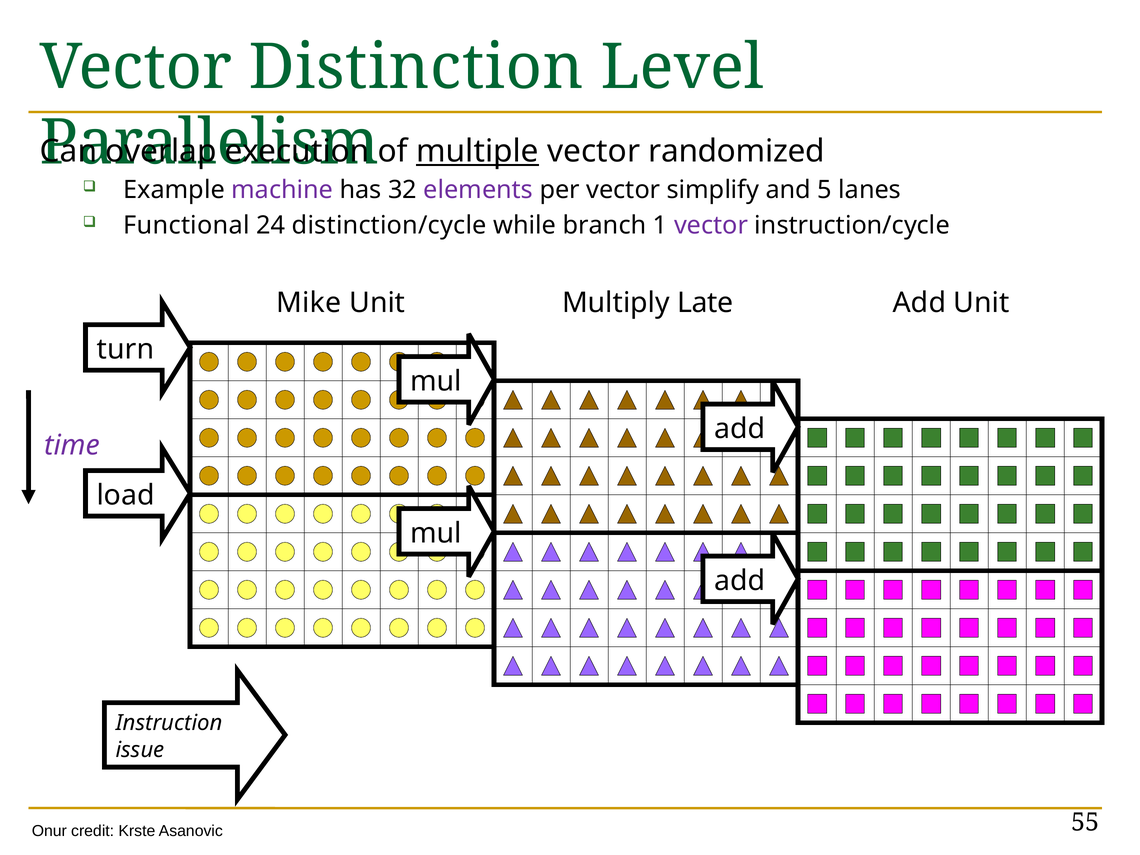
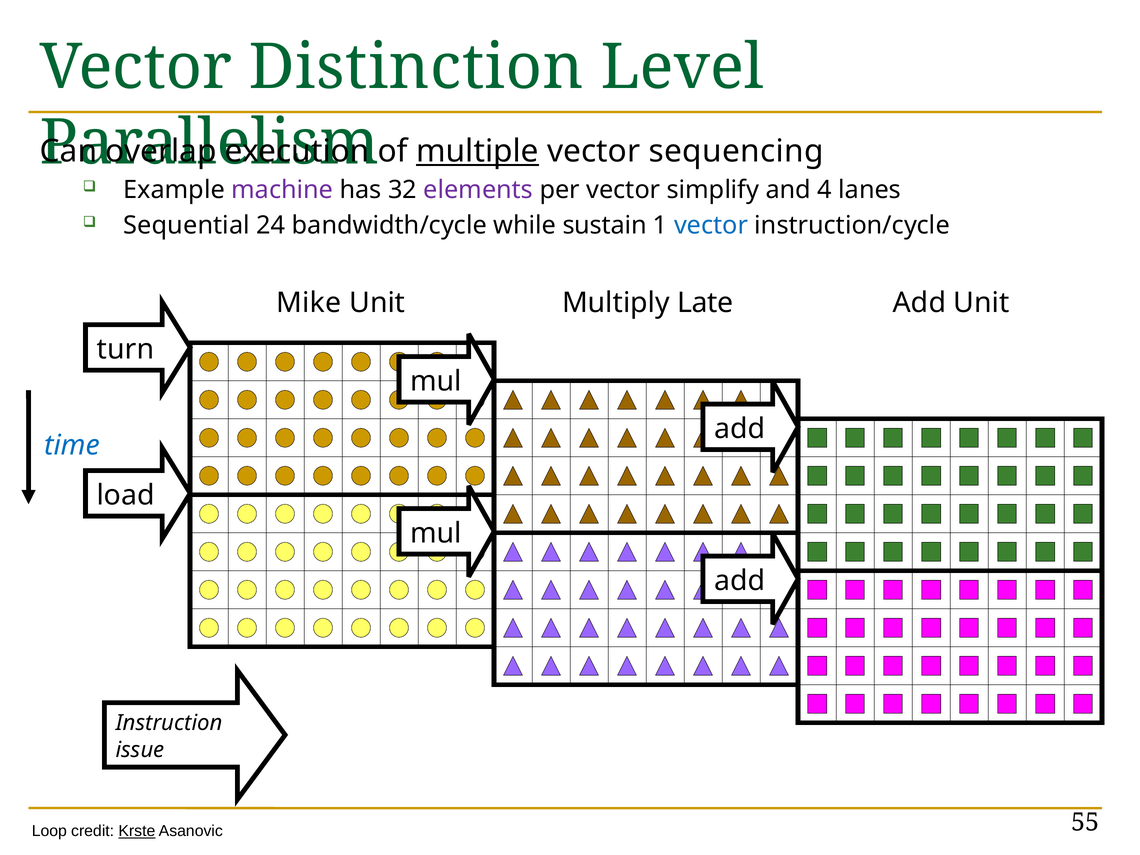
randomized: randomized -> sequencing
5: 5 -> 4
Functional: Functional -> Sequential
distinction/cycle: distinction/cycle -> bandwidth/cycle
branch: branch -> sustain
vector at (711, 225) colour: purple -> blue
time colour: purple -> blue
Onur: Onur -> Loop
Krste underline: none -> present
